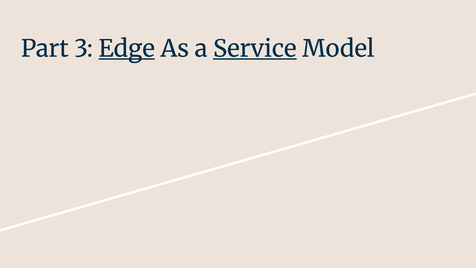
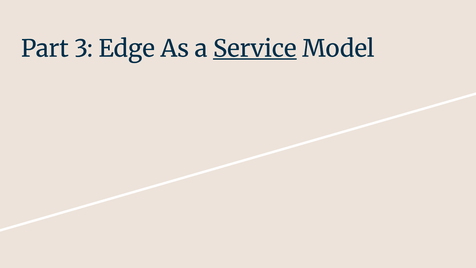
Edge underline: present -> none
